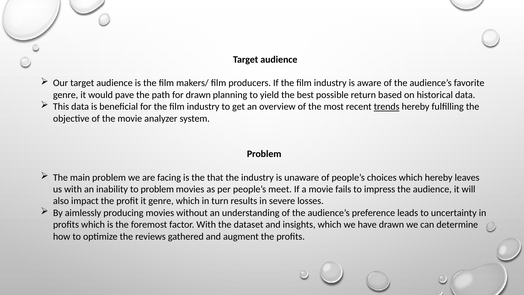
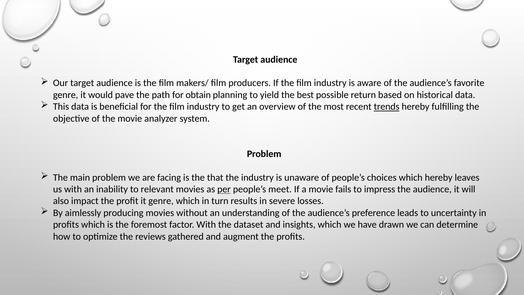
for drawn: drawn -> obtain
to problem: problem -> relevant
per underline: none -> present
